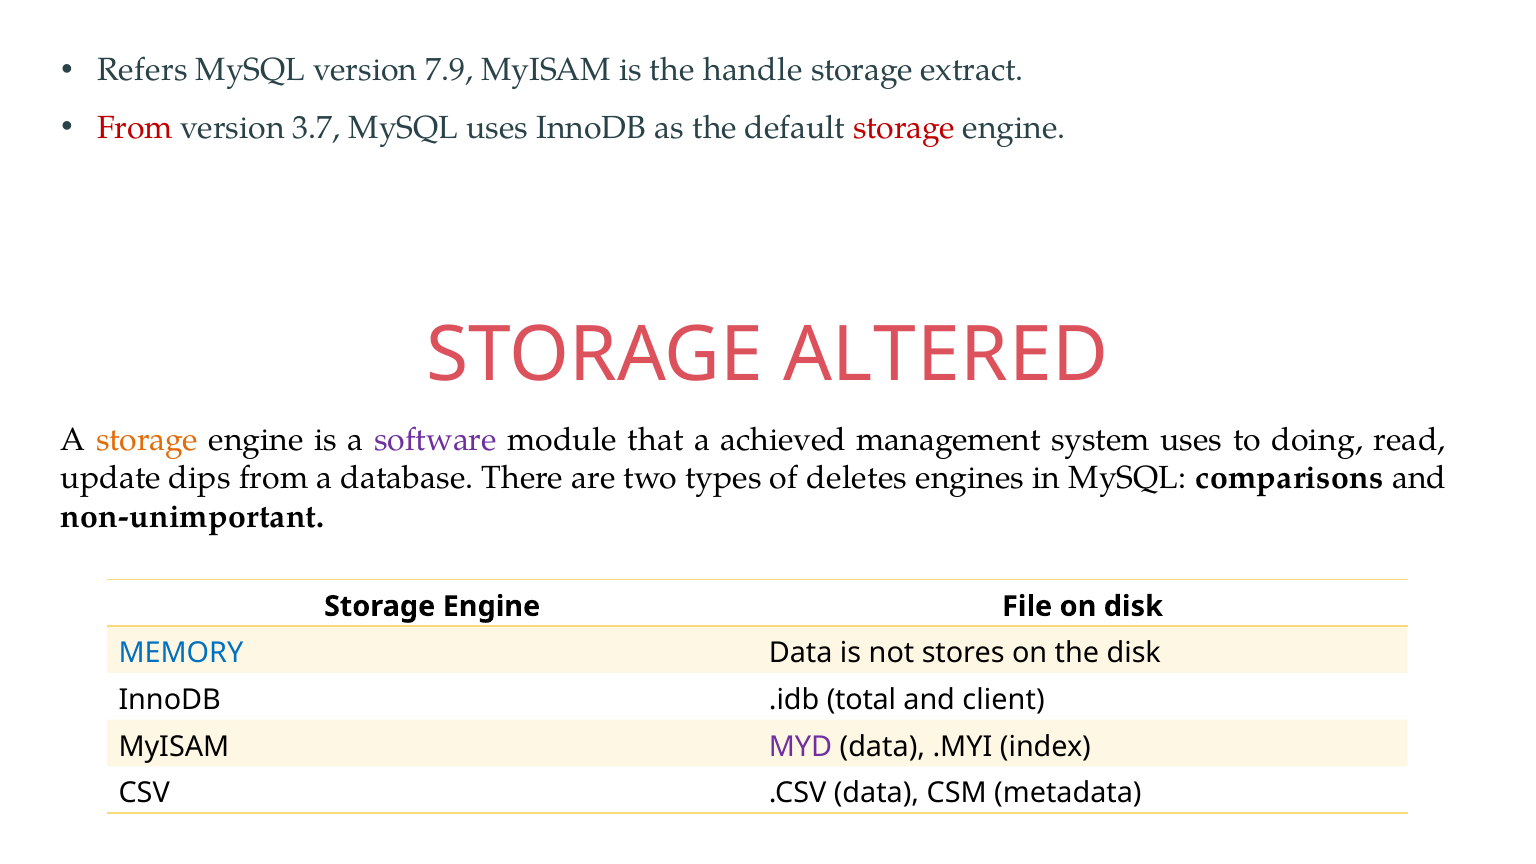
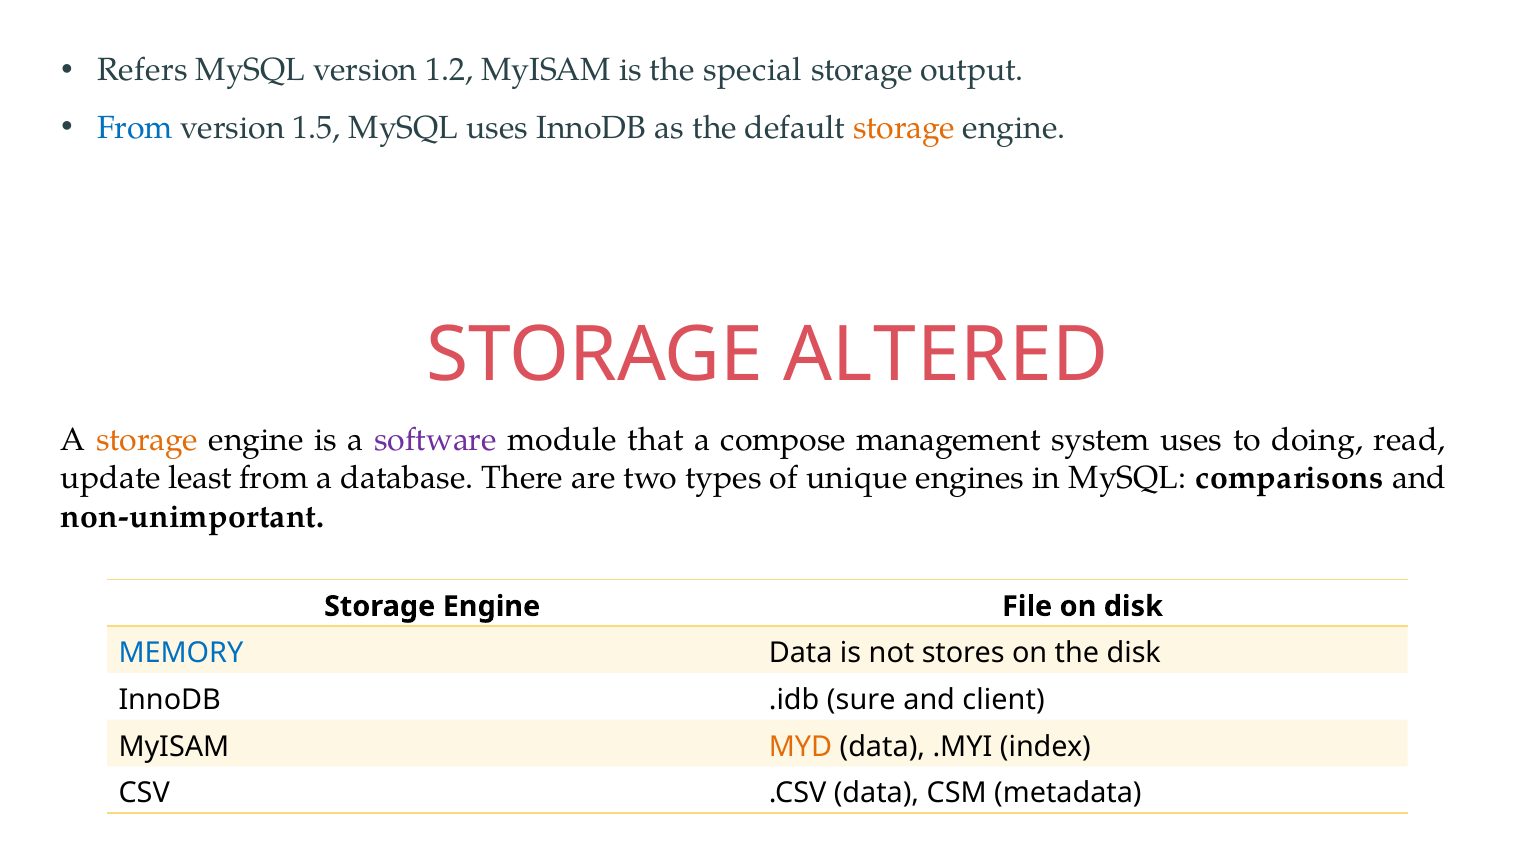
7.9: 7.9 -> 1.2
handle: handle -> special
extract: extract -> output
From at (135, 128) colour: red -> blue
3.7: 3.7 -> 1.5
storage at (904, 128) colour: red -> orange
achieved: achieved -> compose
dips: dips -> least
deletes: deletes -> unique
total: total -> sure
MYD colour: purple -> orange
